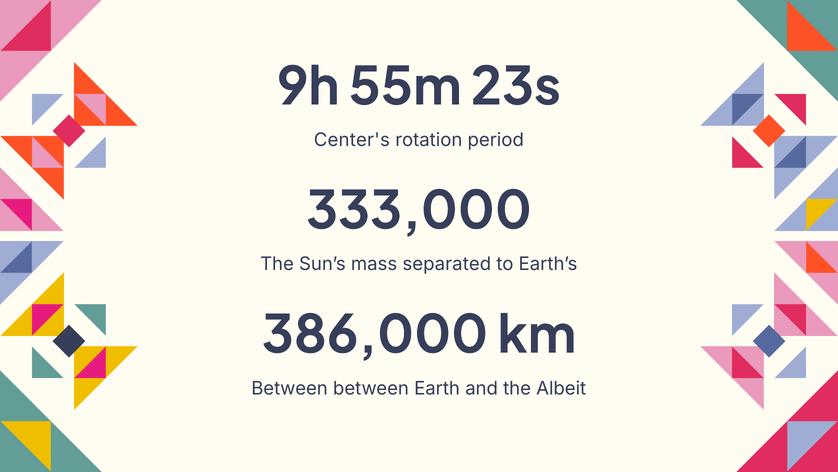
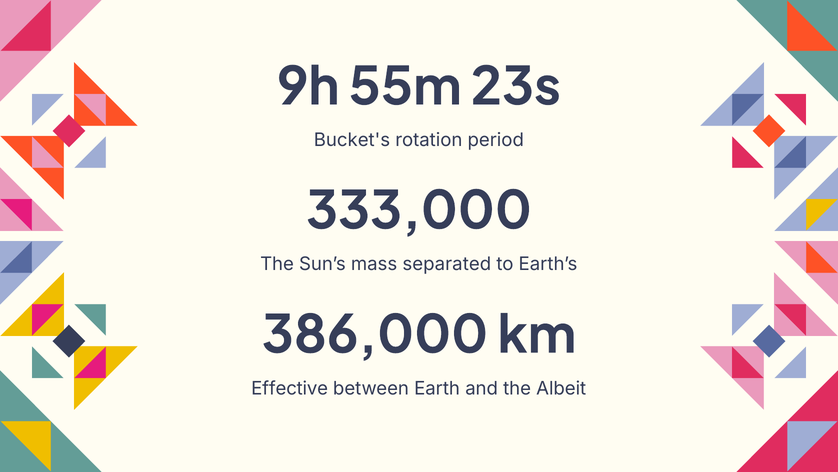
Center's: Center's -> Bucket's
Between at (290, 388): Between -> Effective
